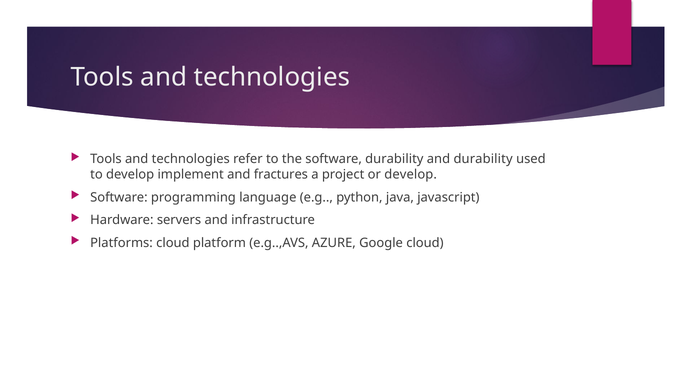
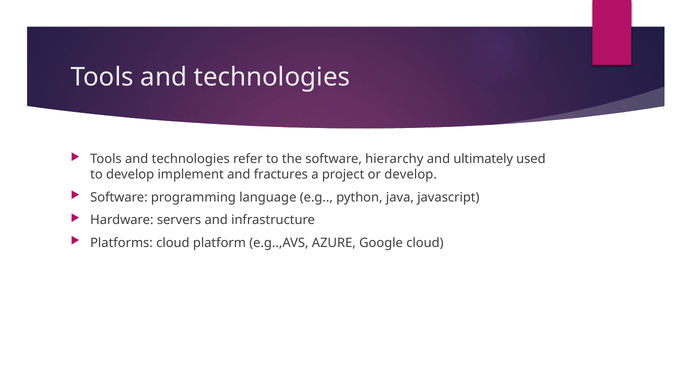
software durability: durability -> hierarchy
and durability: durability -> ultimately
